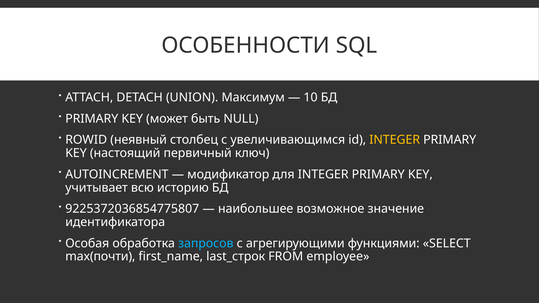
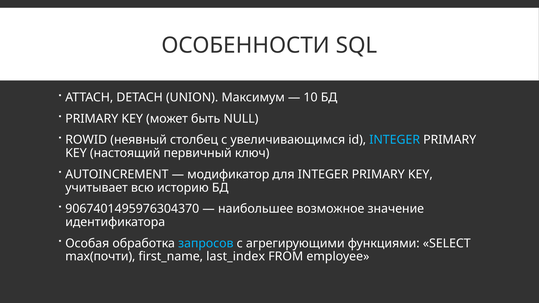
INTEGER at (395, 140) colour: yellow -> light blue
9225372036854775807: 9225372036854775807 -> 9067401495976304370
last_строк: last_строк -> last_index
